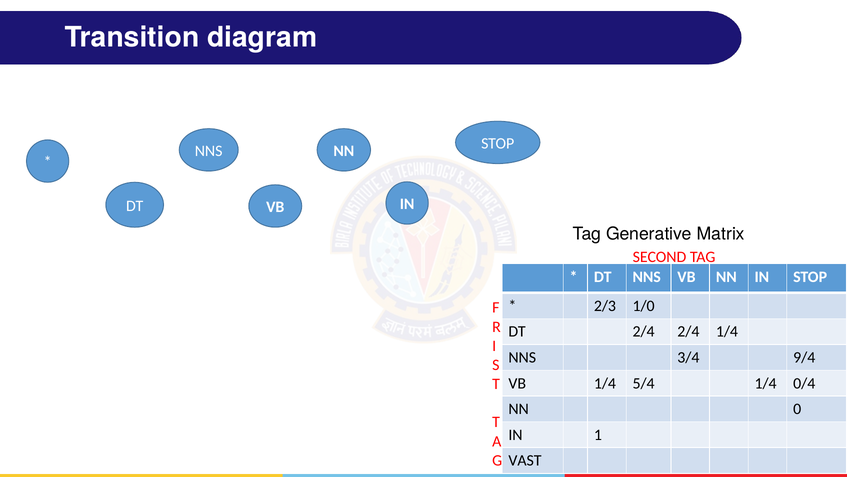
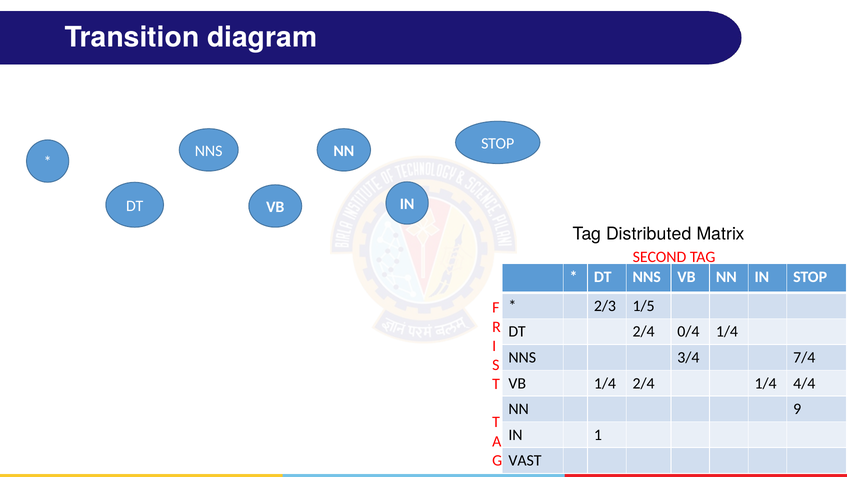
Generative: Generative -> Distributed
1/0: 1/0 -> 1/5
2/4 2/4: 2/4 -> 0/4
9/4: 9/4 -> 7/4
1/4 5/4: 5/4 -> 2/4
0/4: 0/4 -> 4/4
0: 0 -> 9
